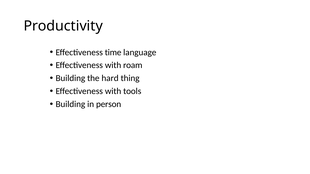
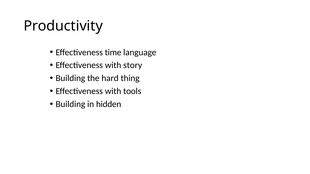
roam: roam -> story
person: person -> hidden
